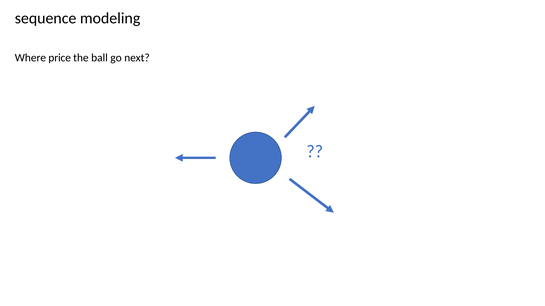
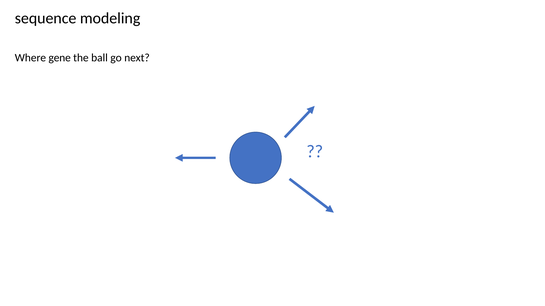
price: price -> gene
